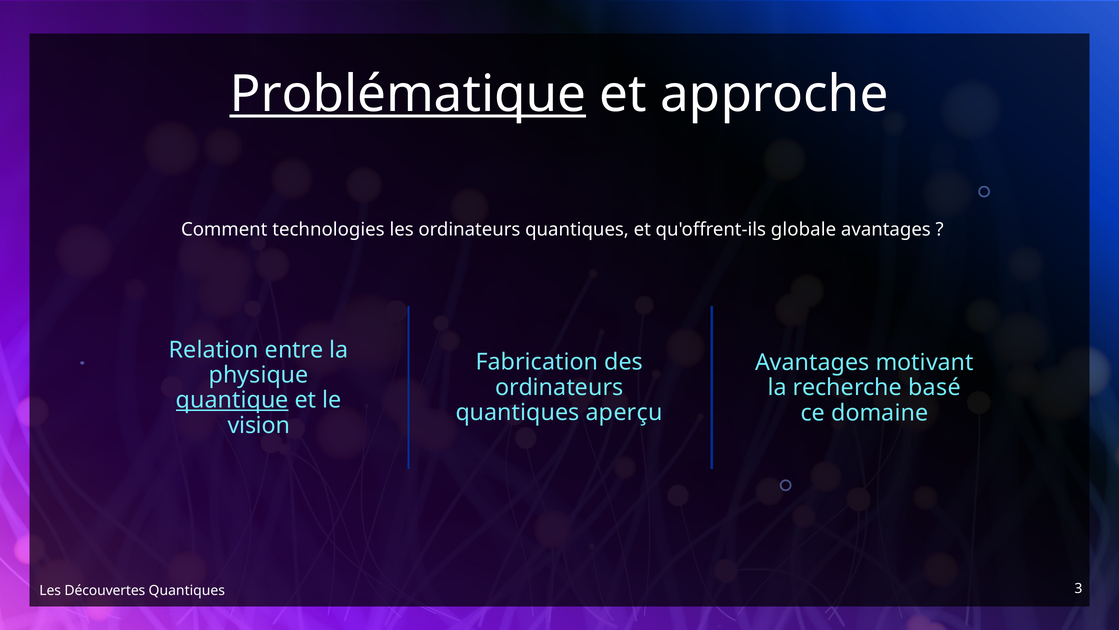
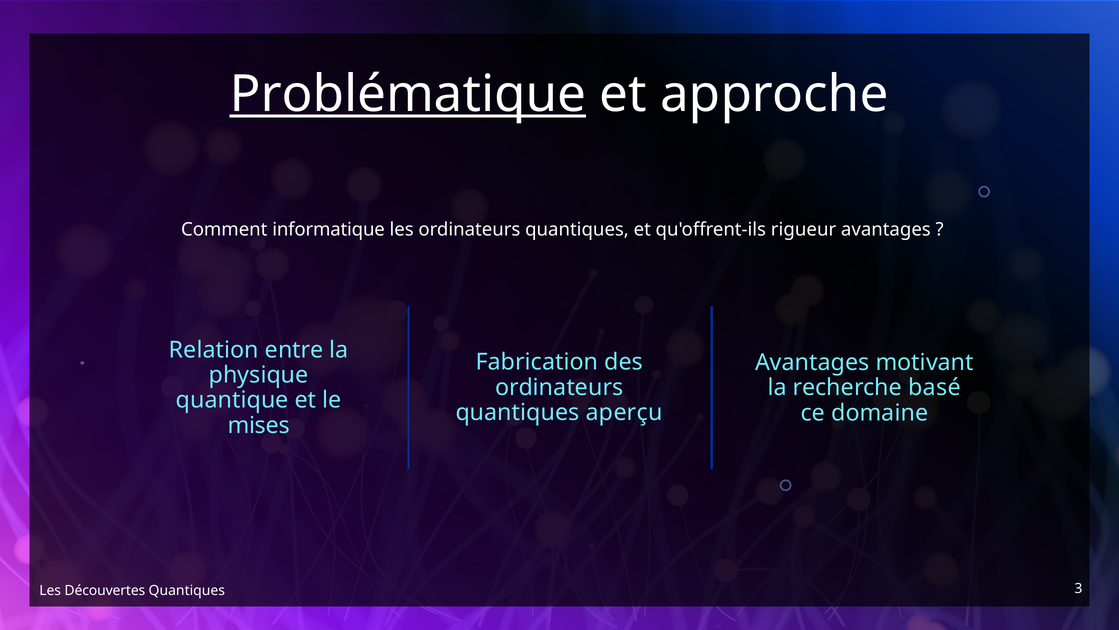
technologies: technologies -> informatique
globale: globale -> rigueur
quantique underline: present -> none
vision: vision -> mises
